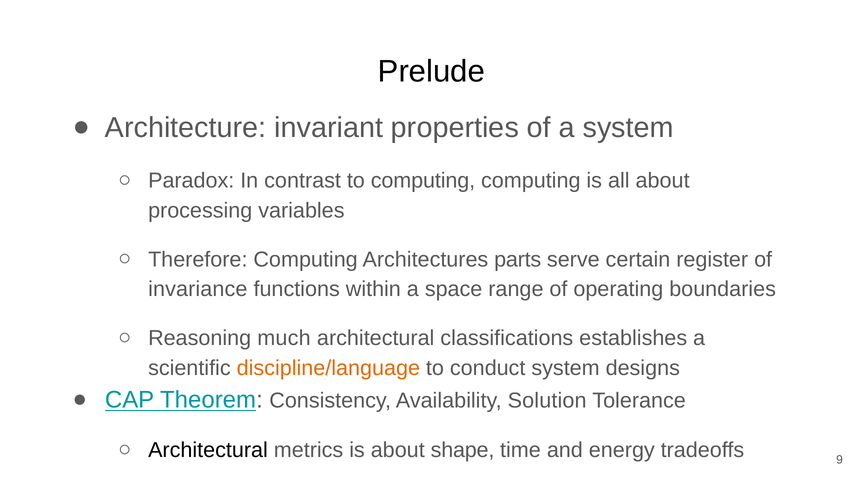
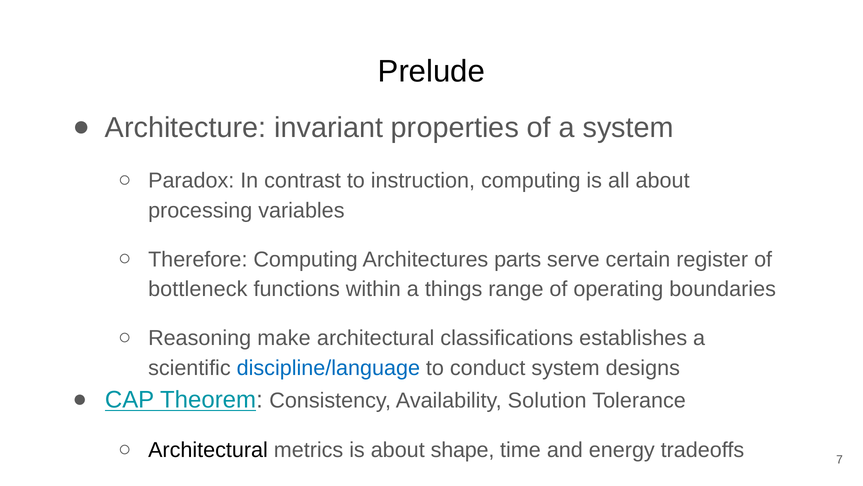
to computing: computing -> instruction
invariance: invariance -> bottleneck
space: space -> things
much: much -> make
discipline/language colour: orange -> blue
9: 9 -> 7
